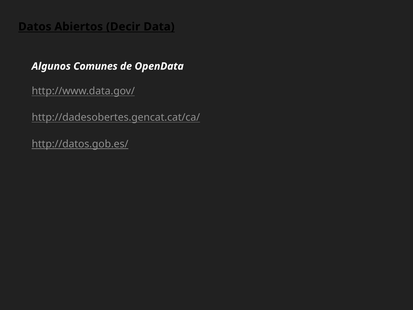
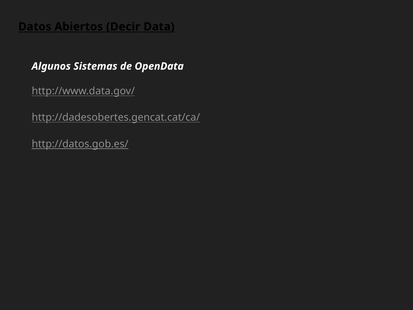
Comunes: Comunes -> Sistemas
